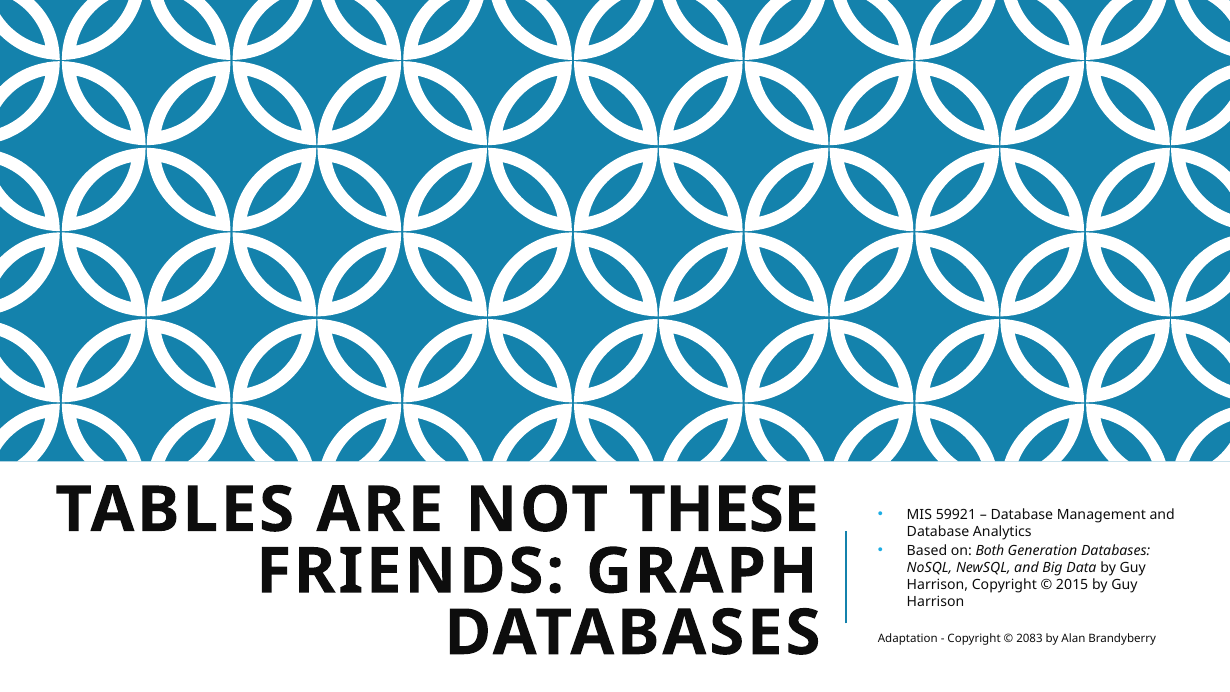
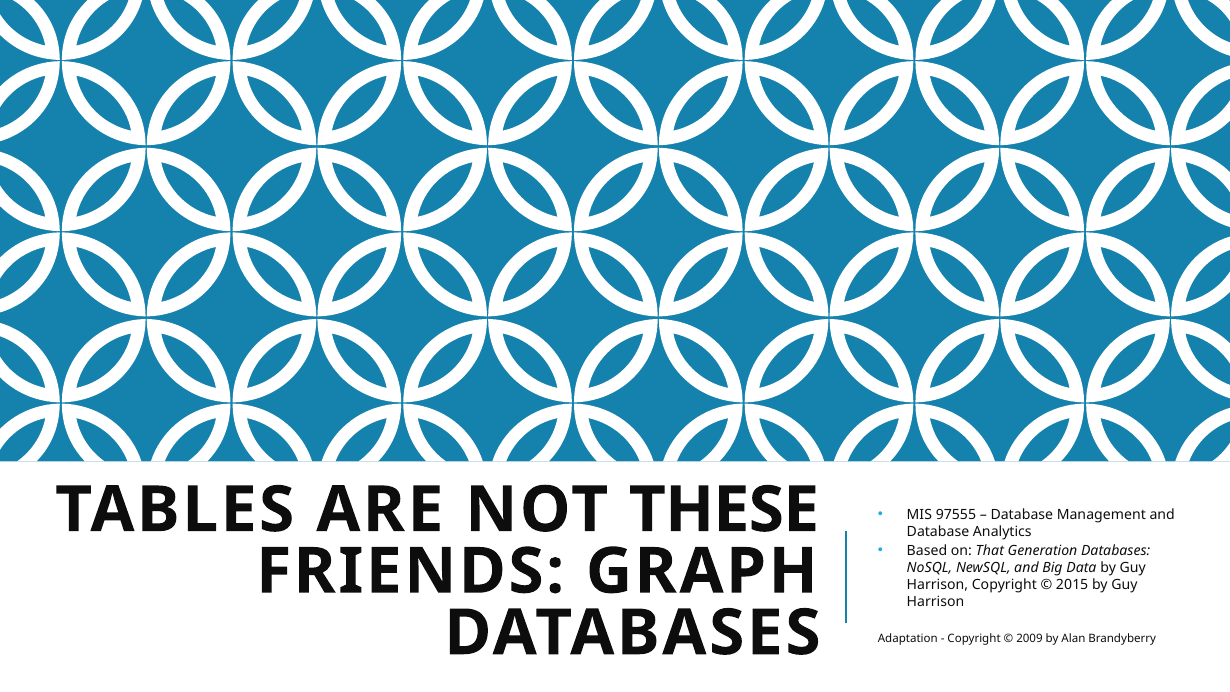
59921: 59921 -> 97555
Both: Both -> That
2083: 2083 -> 2009
